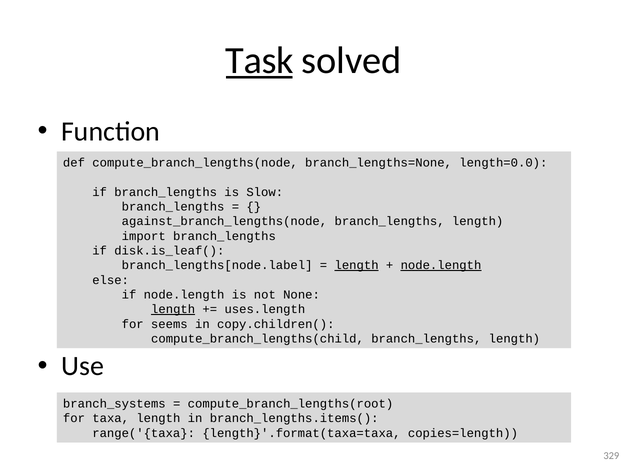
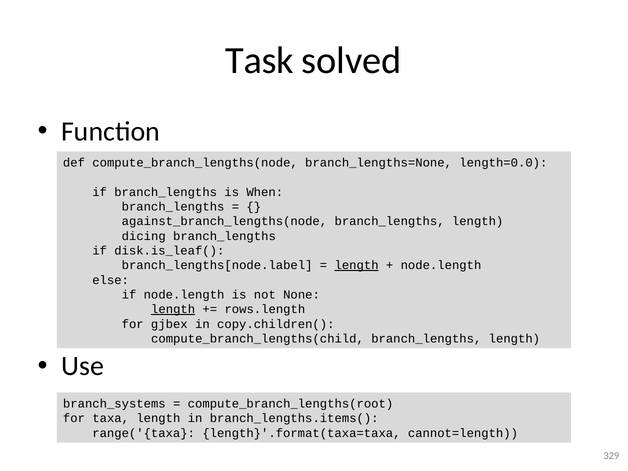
Task underline: present -> none
Slow: Slow -> When
import: import -> dicing
node.length at (441, 265) underline: present -> none
uses.length: uses.length -> rows.length
seems: seems -> gjbex
copies=length: copies=length -> cannot=length
